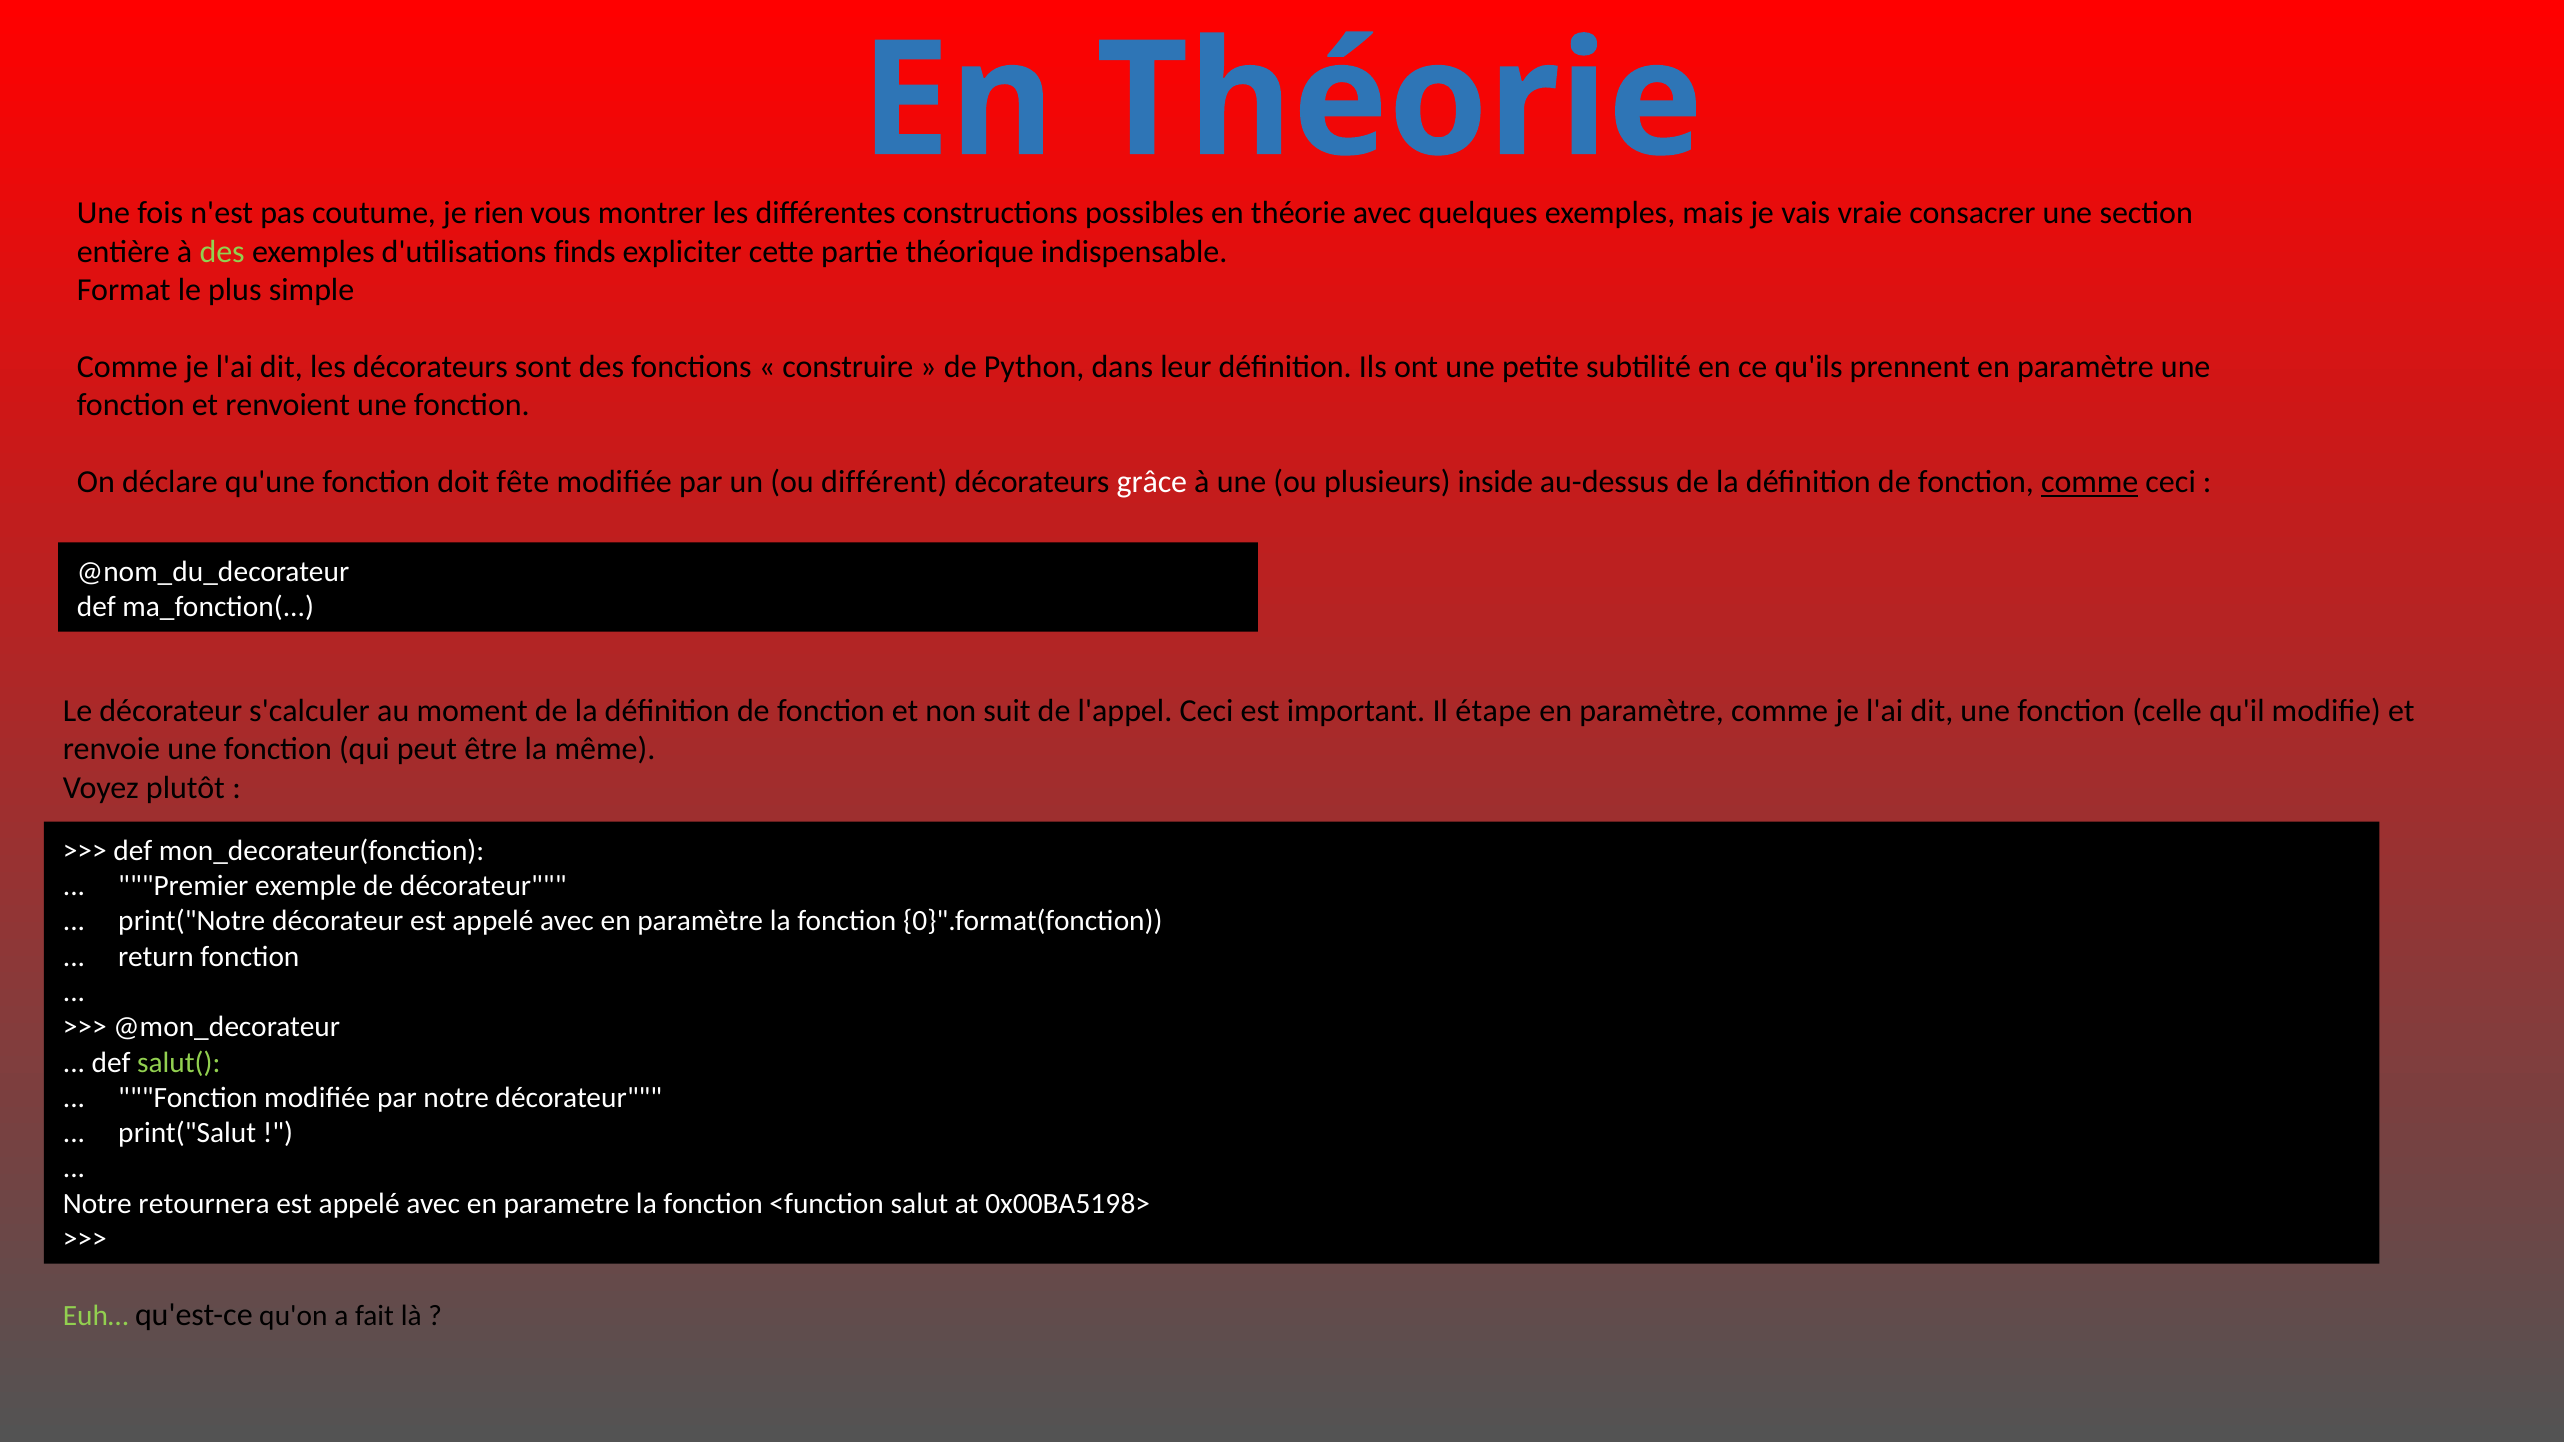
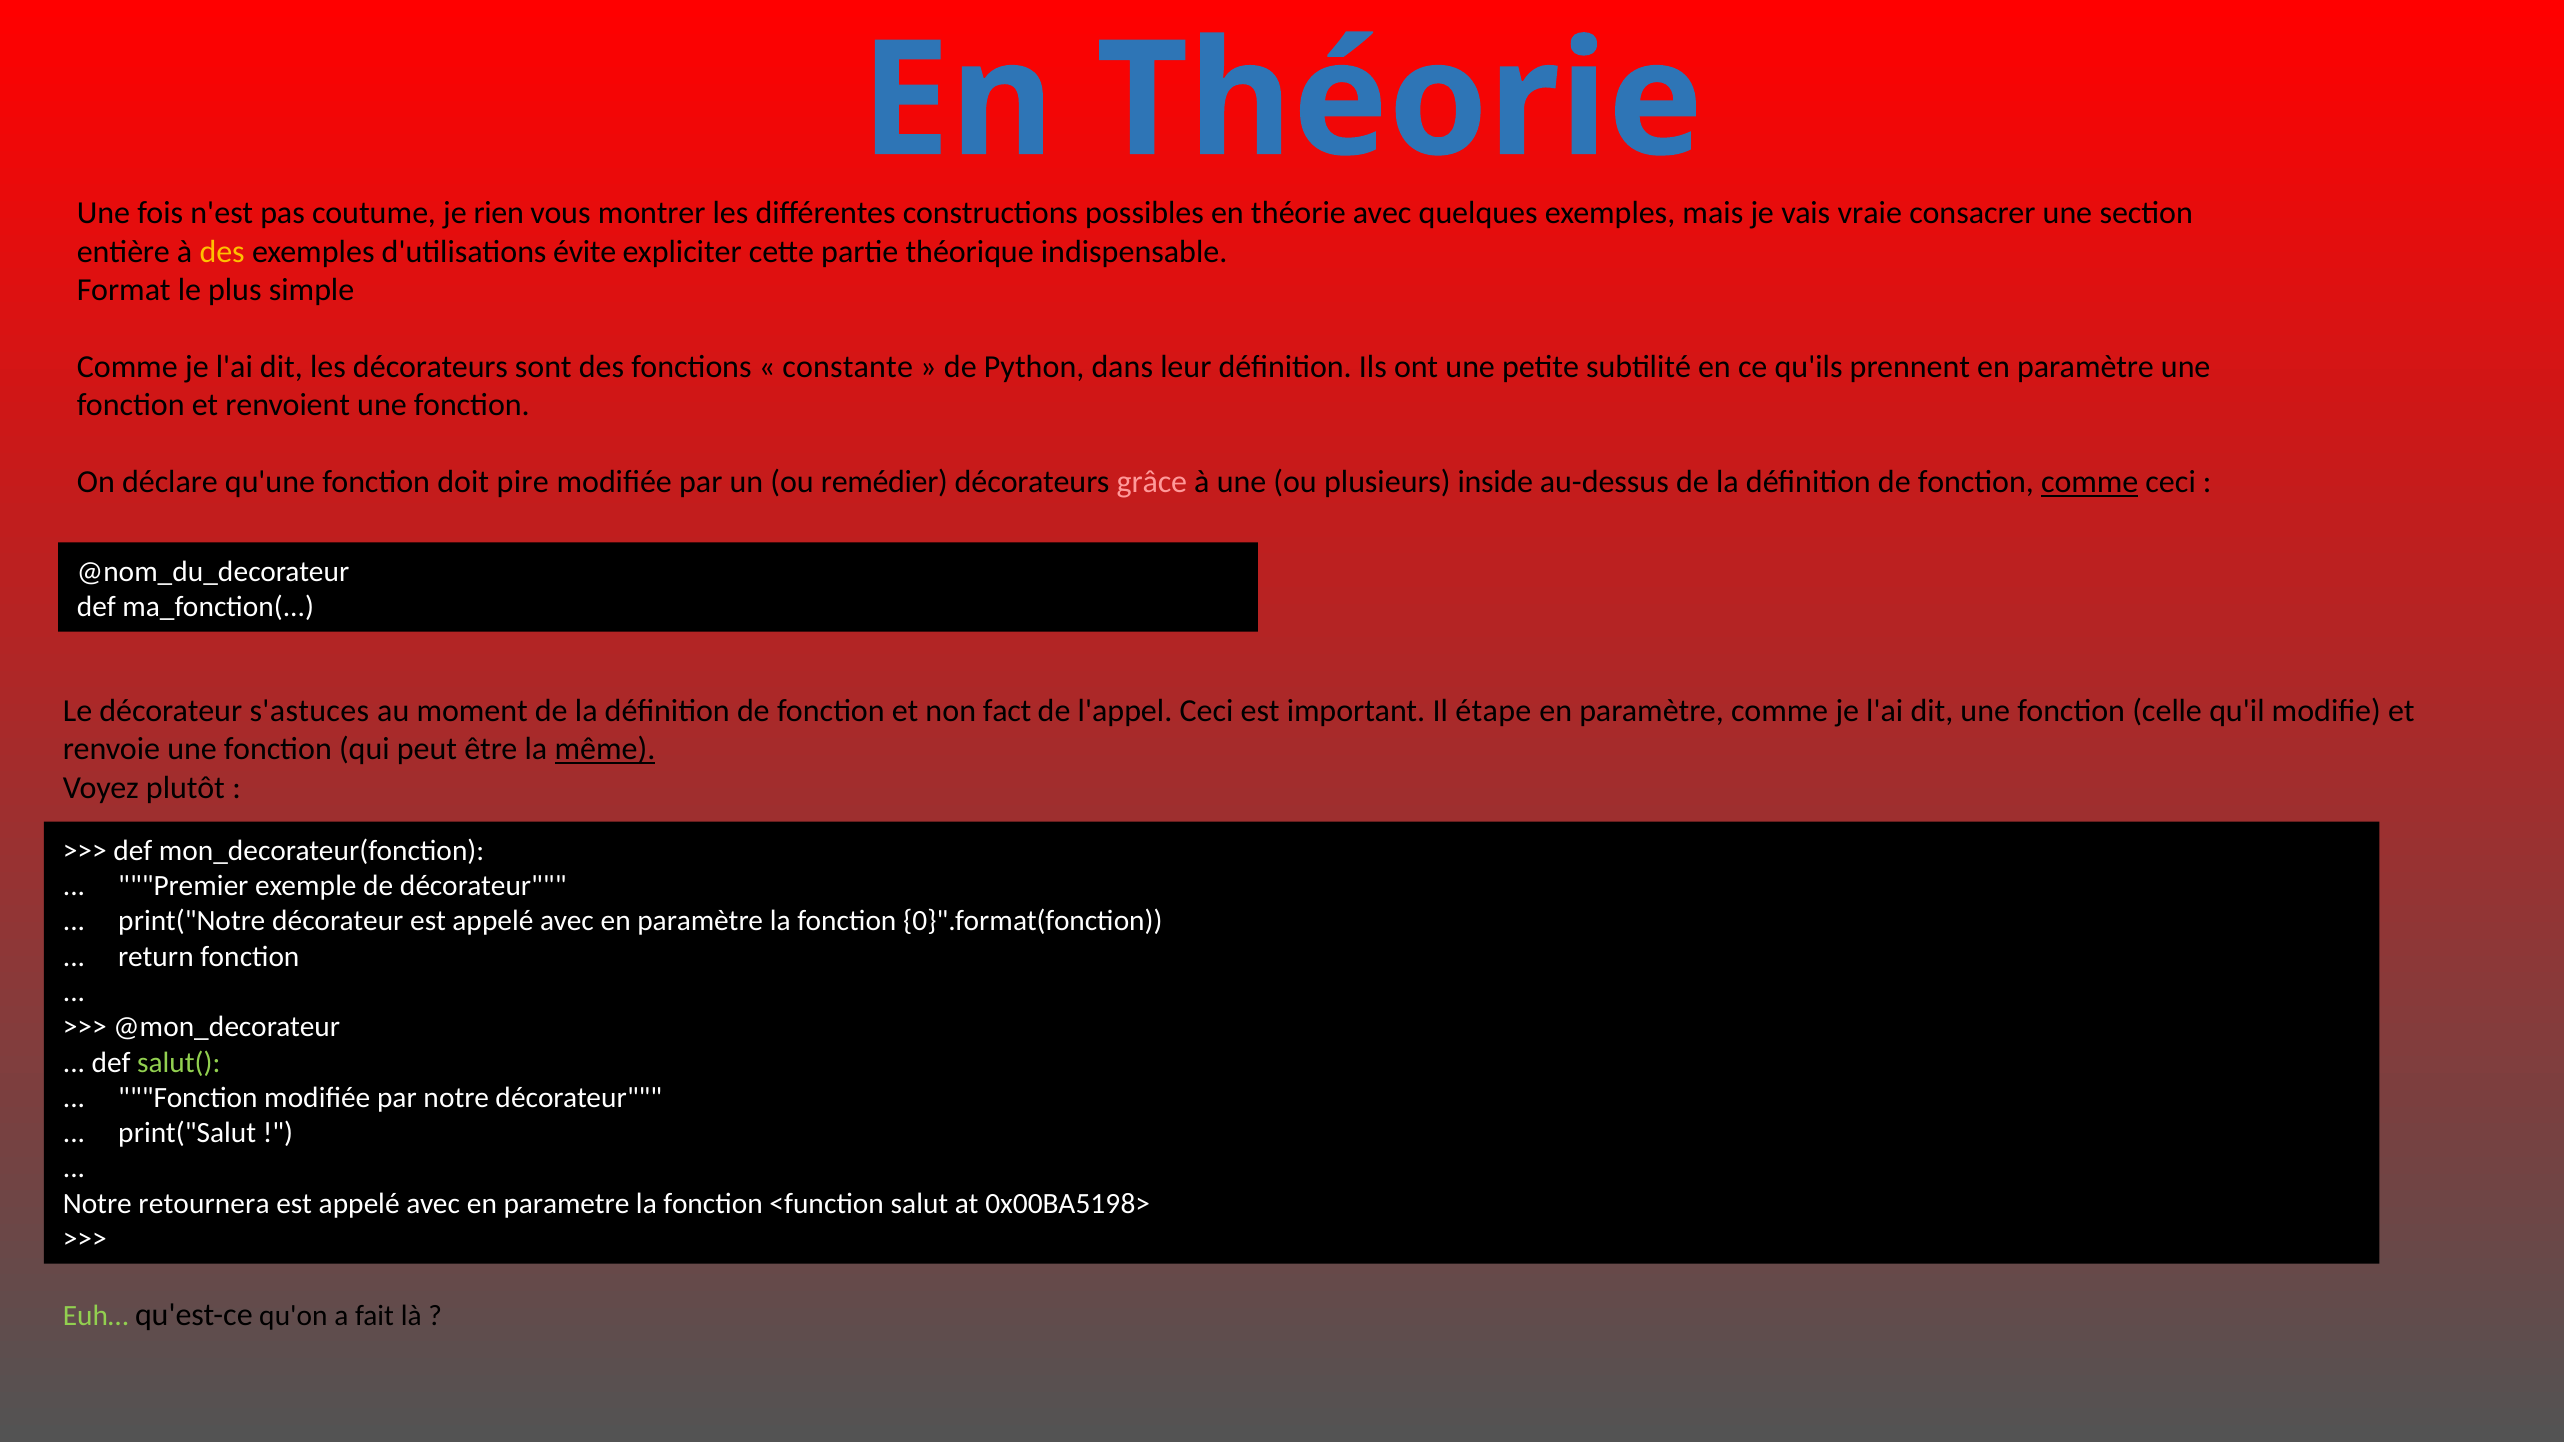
des at (222, 252) colour: light green -> yellow
finds: finds -> évite
construire: construire -> constante
fête: fête -> pire
différent: différent -> remédier
grâce colour: white -> pink
s'calculer: s'calculer -> s'astuces
suit: suit -> fact
même underline: none -> present
